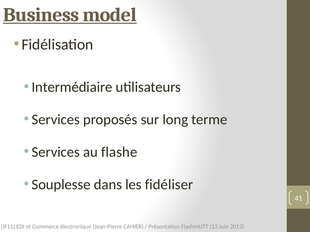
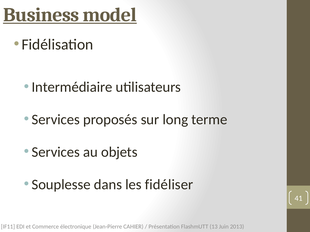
flashe: flashe -> objets
